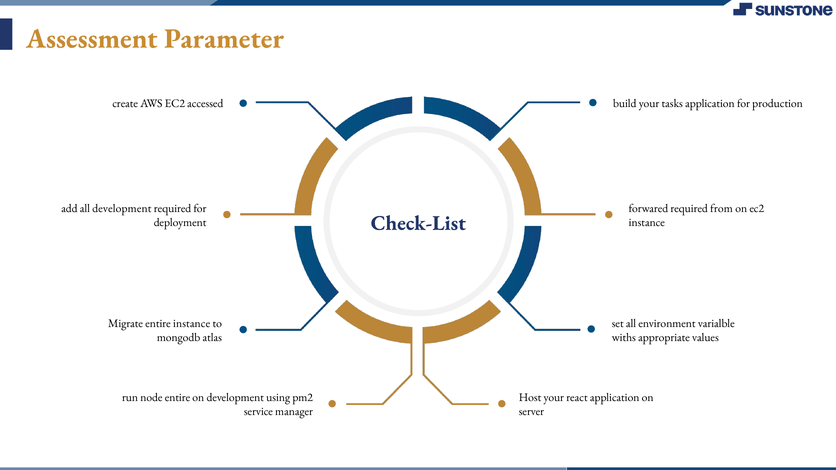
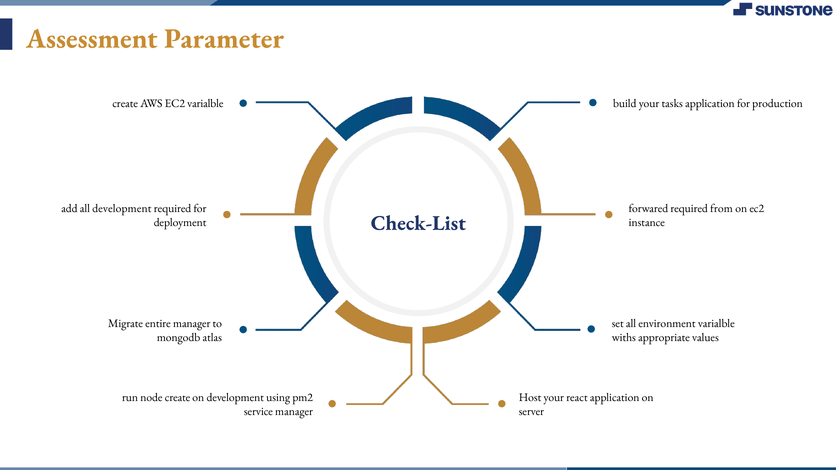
EC2 accessed: accessed -> varialble
entire instance: instance -> manager
node entire: entire -> create
